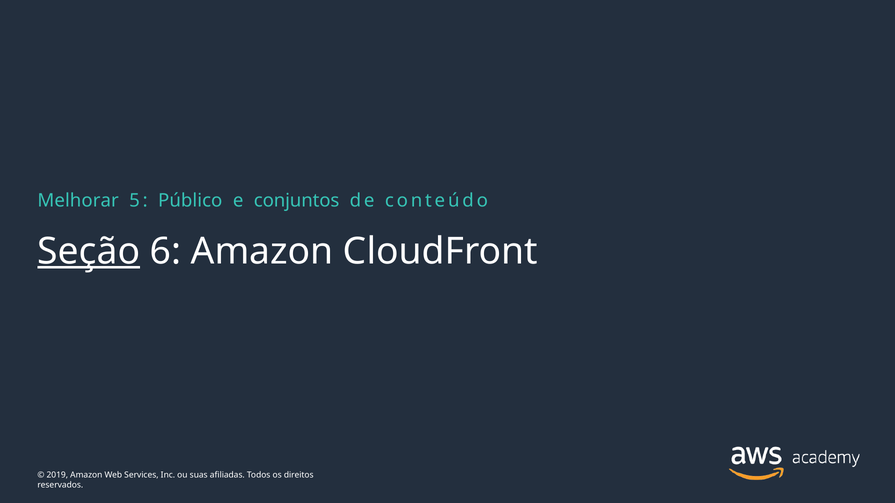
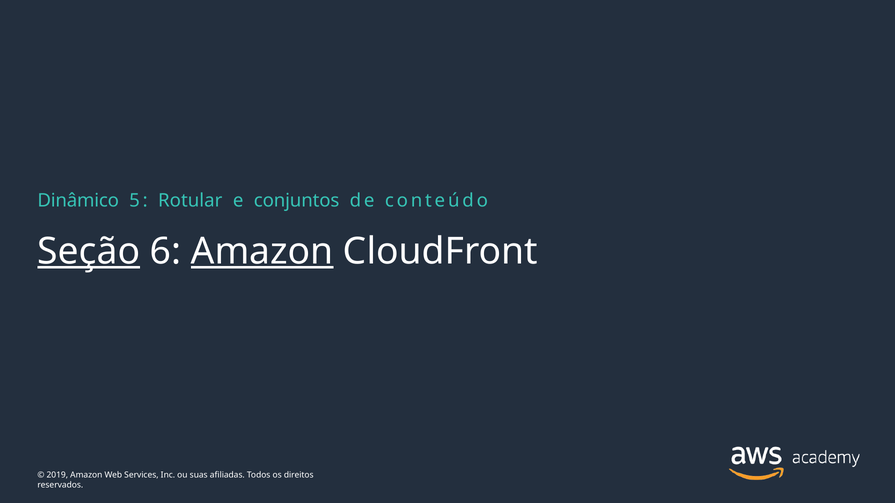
Melhorar: Melhorar -> Dinâmico
Público: Público -> Rotular
Amazon at (262, 251) underline: none -> present
